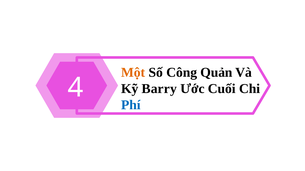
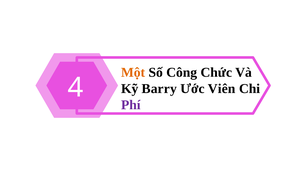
Quản: Quản -> Chức
Cuối: Cuối -> Viên
Phí colour: blue -> purple
